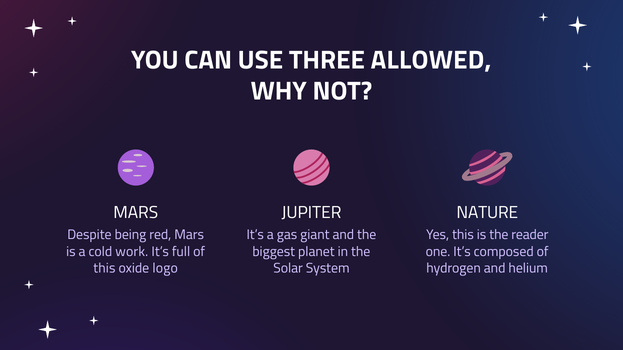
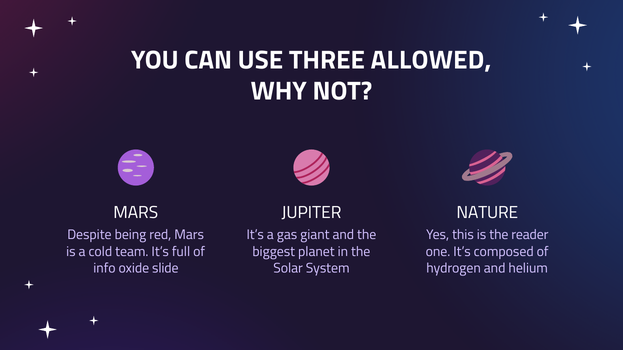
work: work -> team
this at (104, 268): this -> info
logo: logo -> slide
